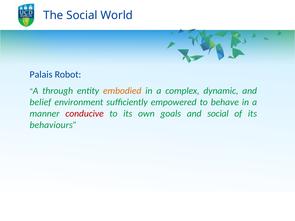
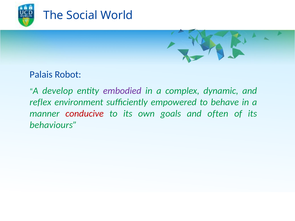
through: through -> develop
embodied colour: orange -> purple
belief: belief -> reflex
and social: social -> often
